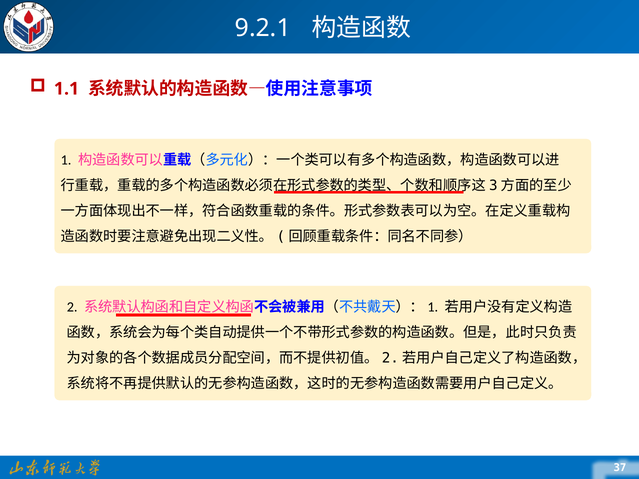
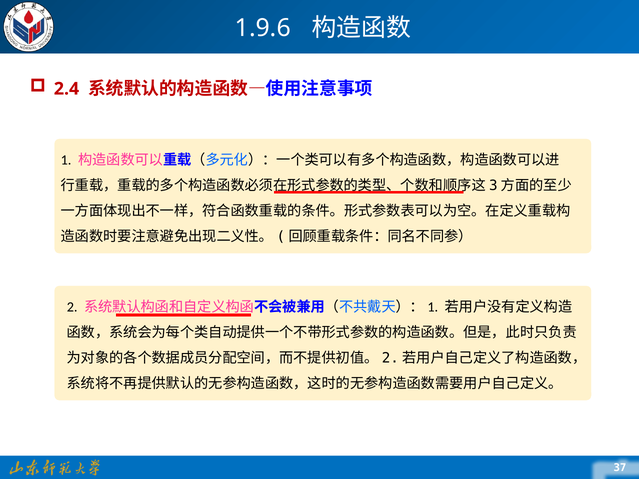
9.2.1: 9.2.1 -> 1.9.6
1.1: 1.1 -> 2.4
